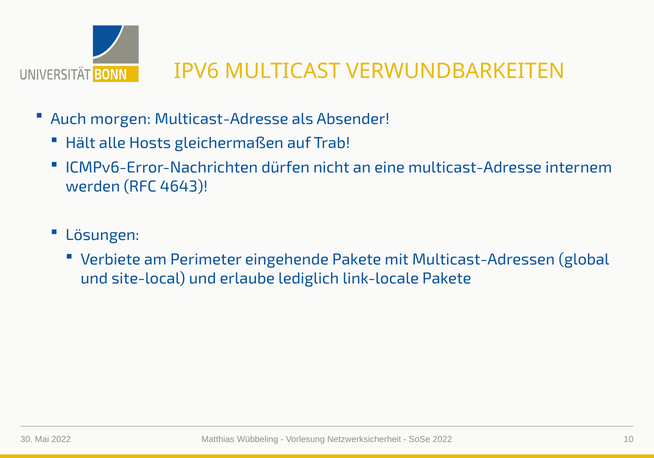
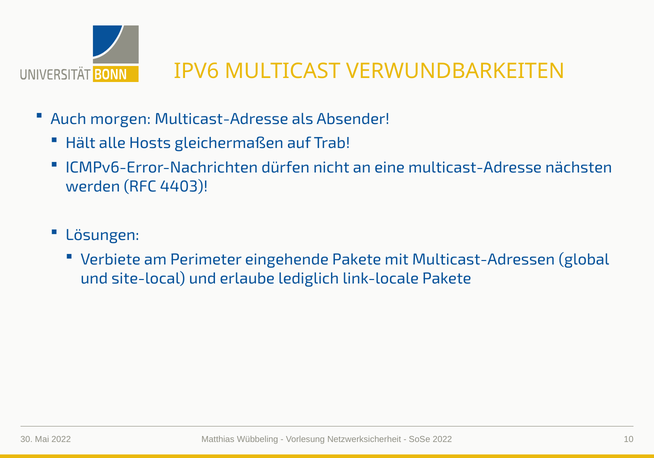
internem: internem -> nächsten
4643: 4643 -> 4403
